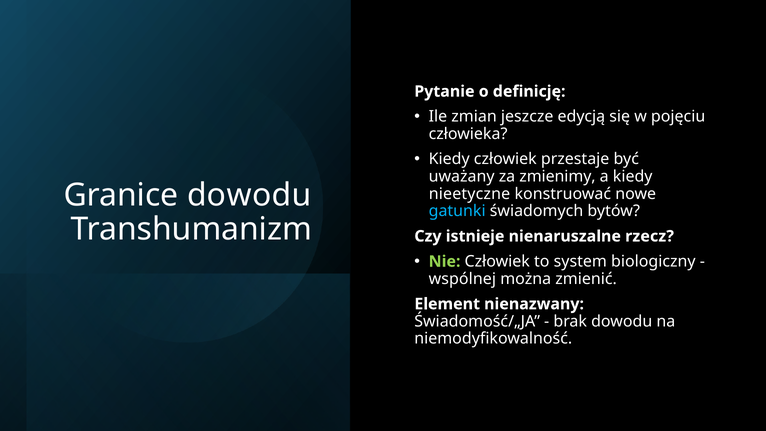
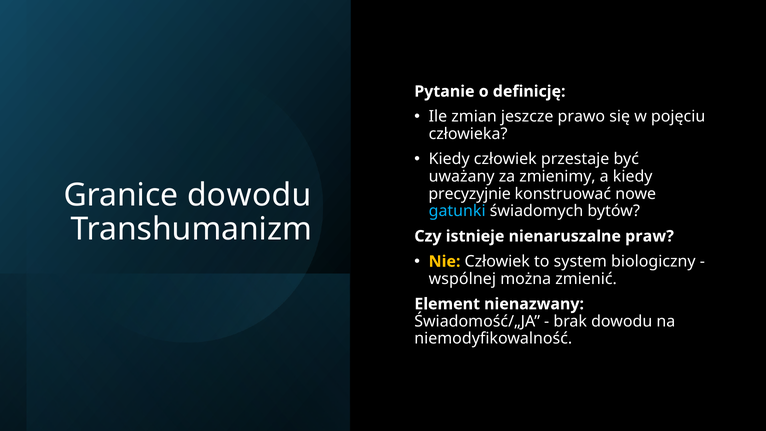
edycją: edycją -> prawo
nieetyczne: nieetyczne -> precyzyjnie
rzecz: rzecz -> praw
Nie colour: light green -> yellow
